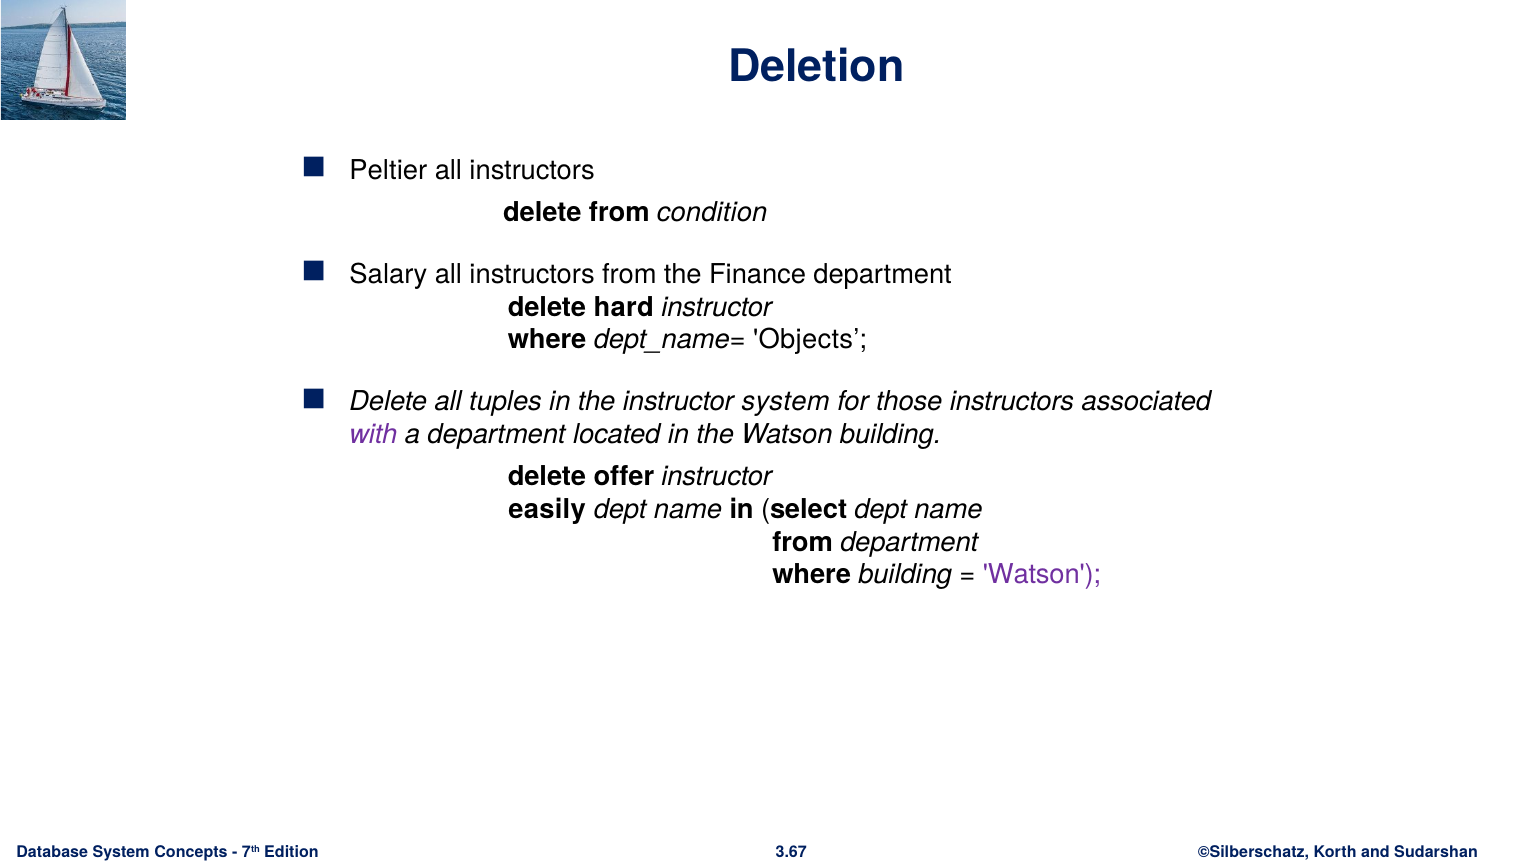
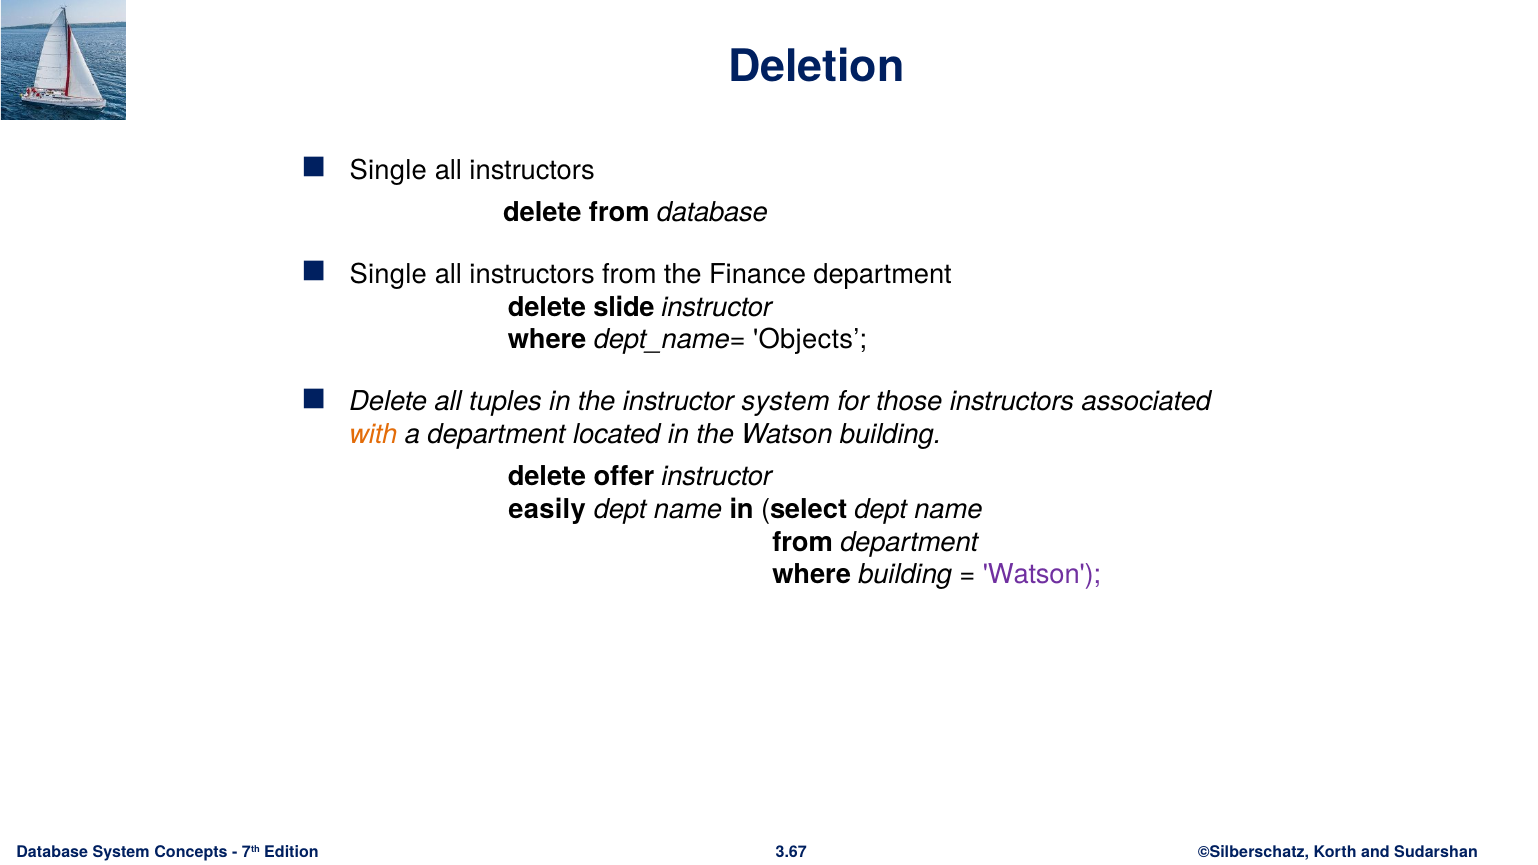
Peltier at (388, 170): Peltier -> Single
from condition: condition -> database
Salary at (388, 274): Salary -> Single
hard: hard -> slide
with colour: purple -> orange
